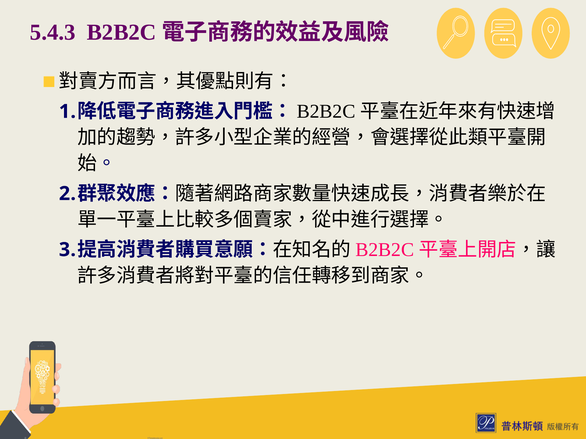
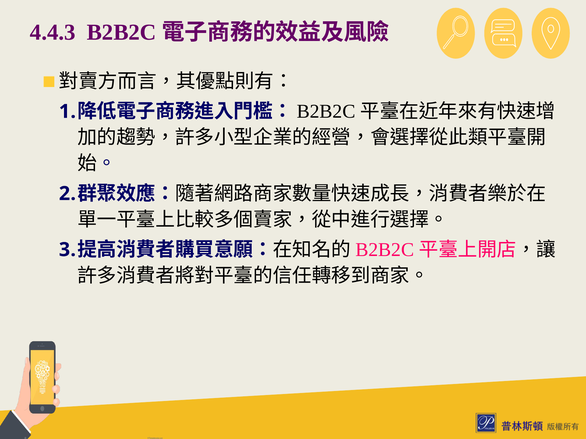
5.4.3: 5.4.3 -> 4.4.3
